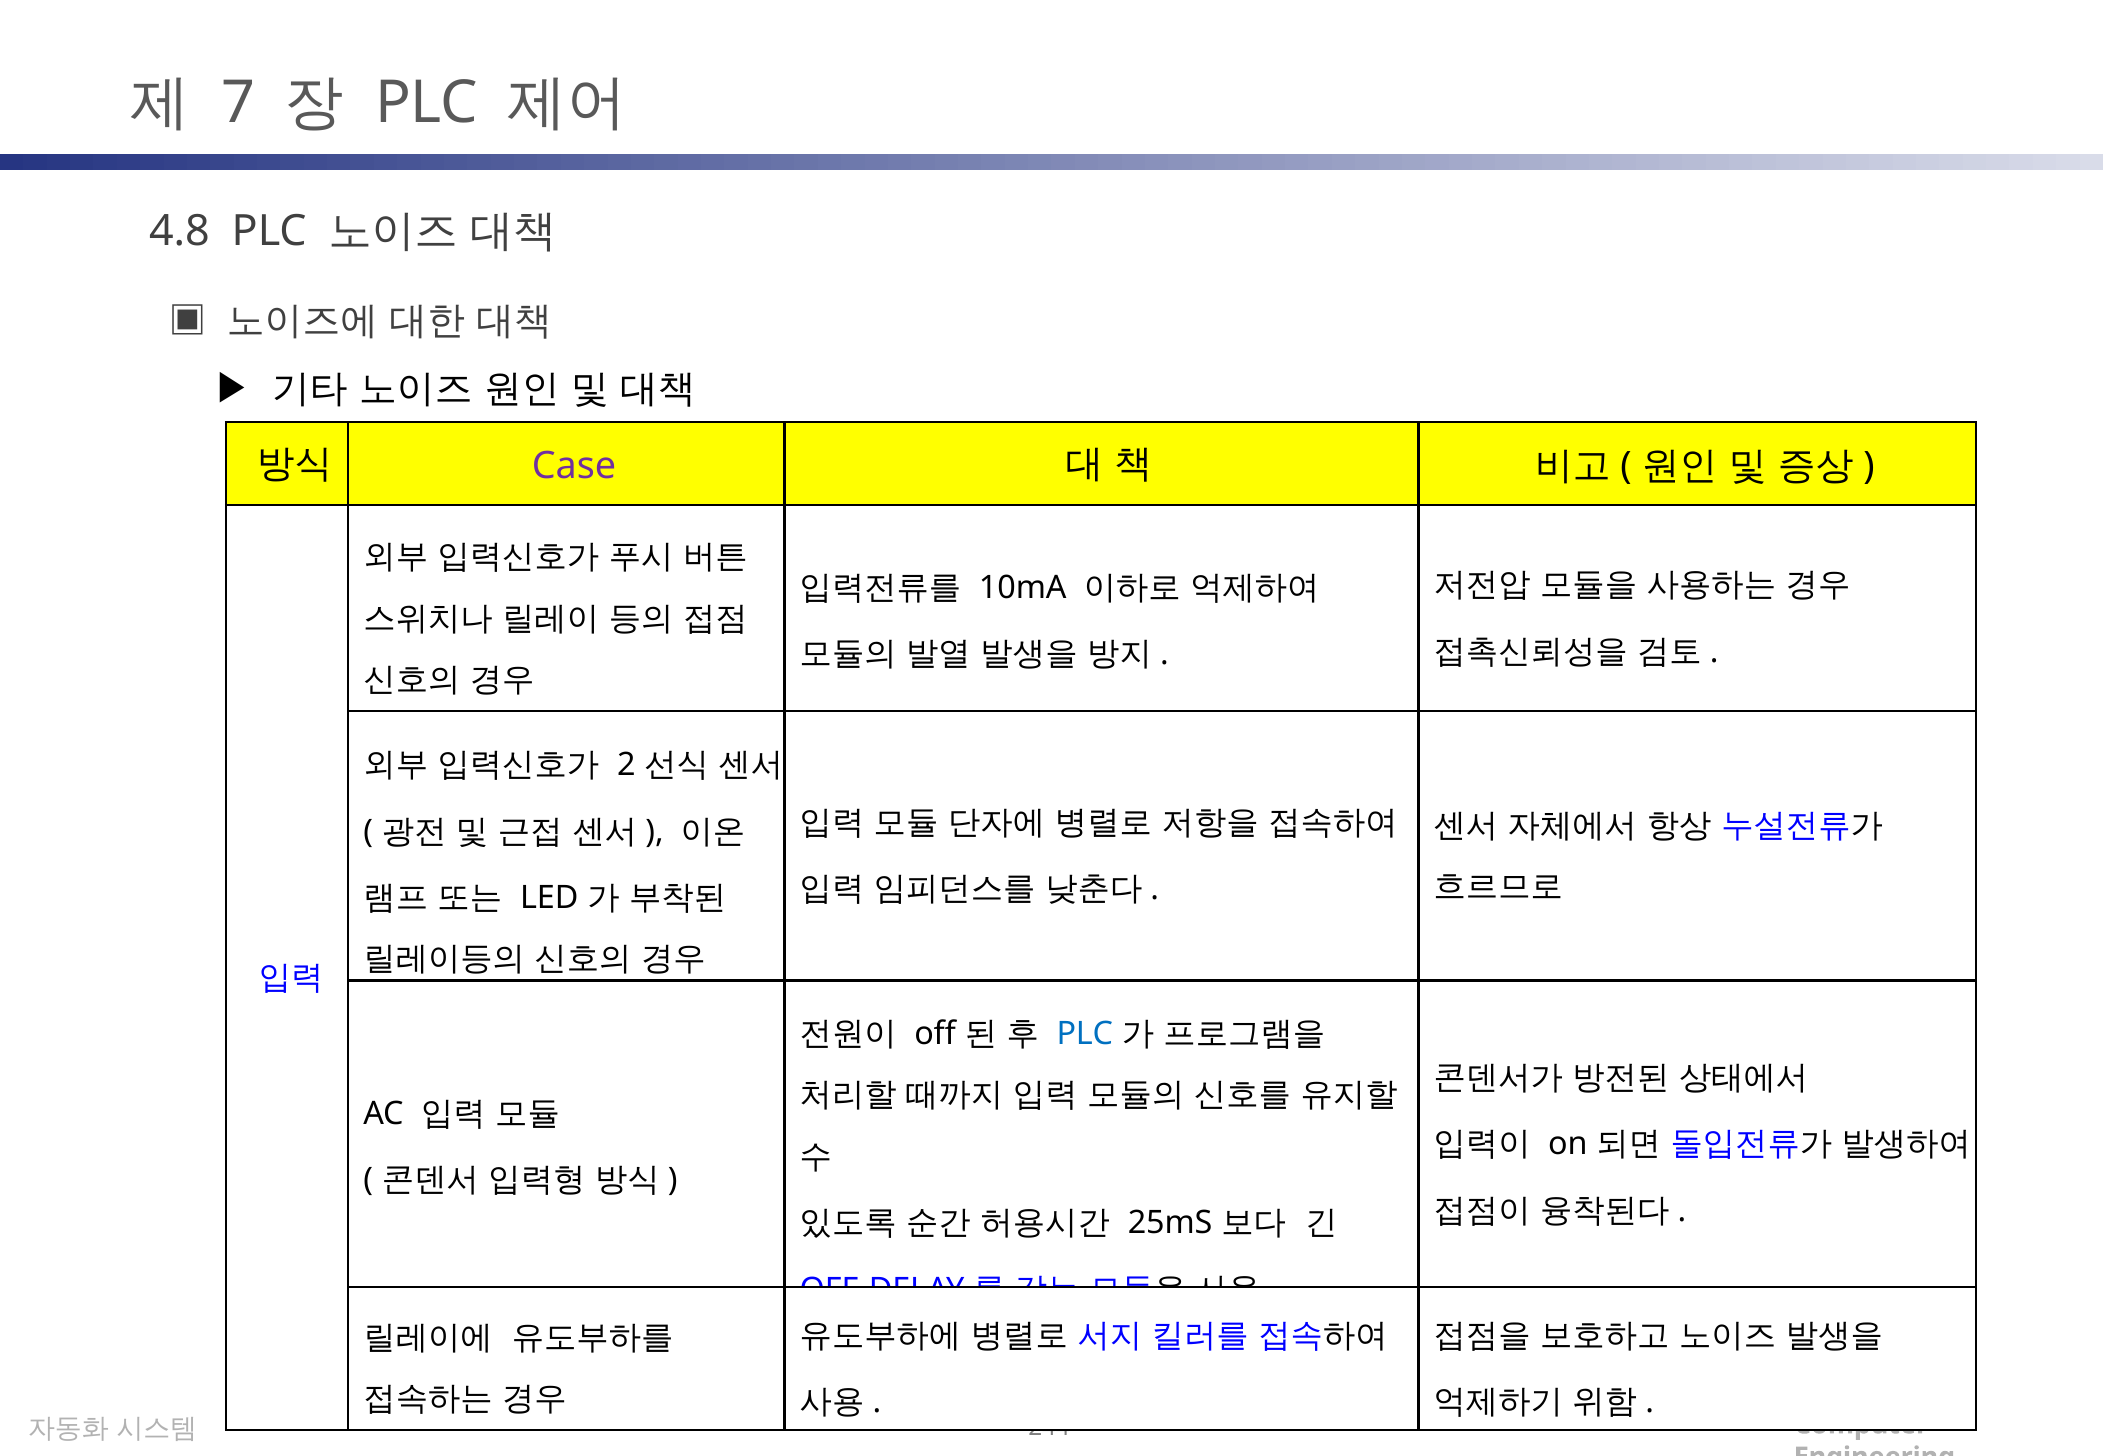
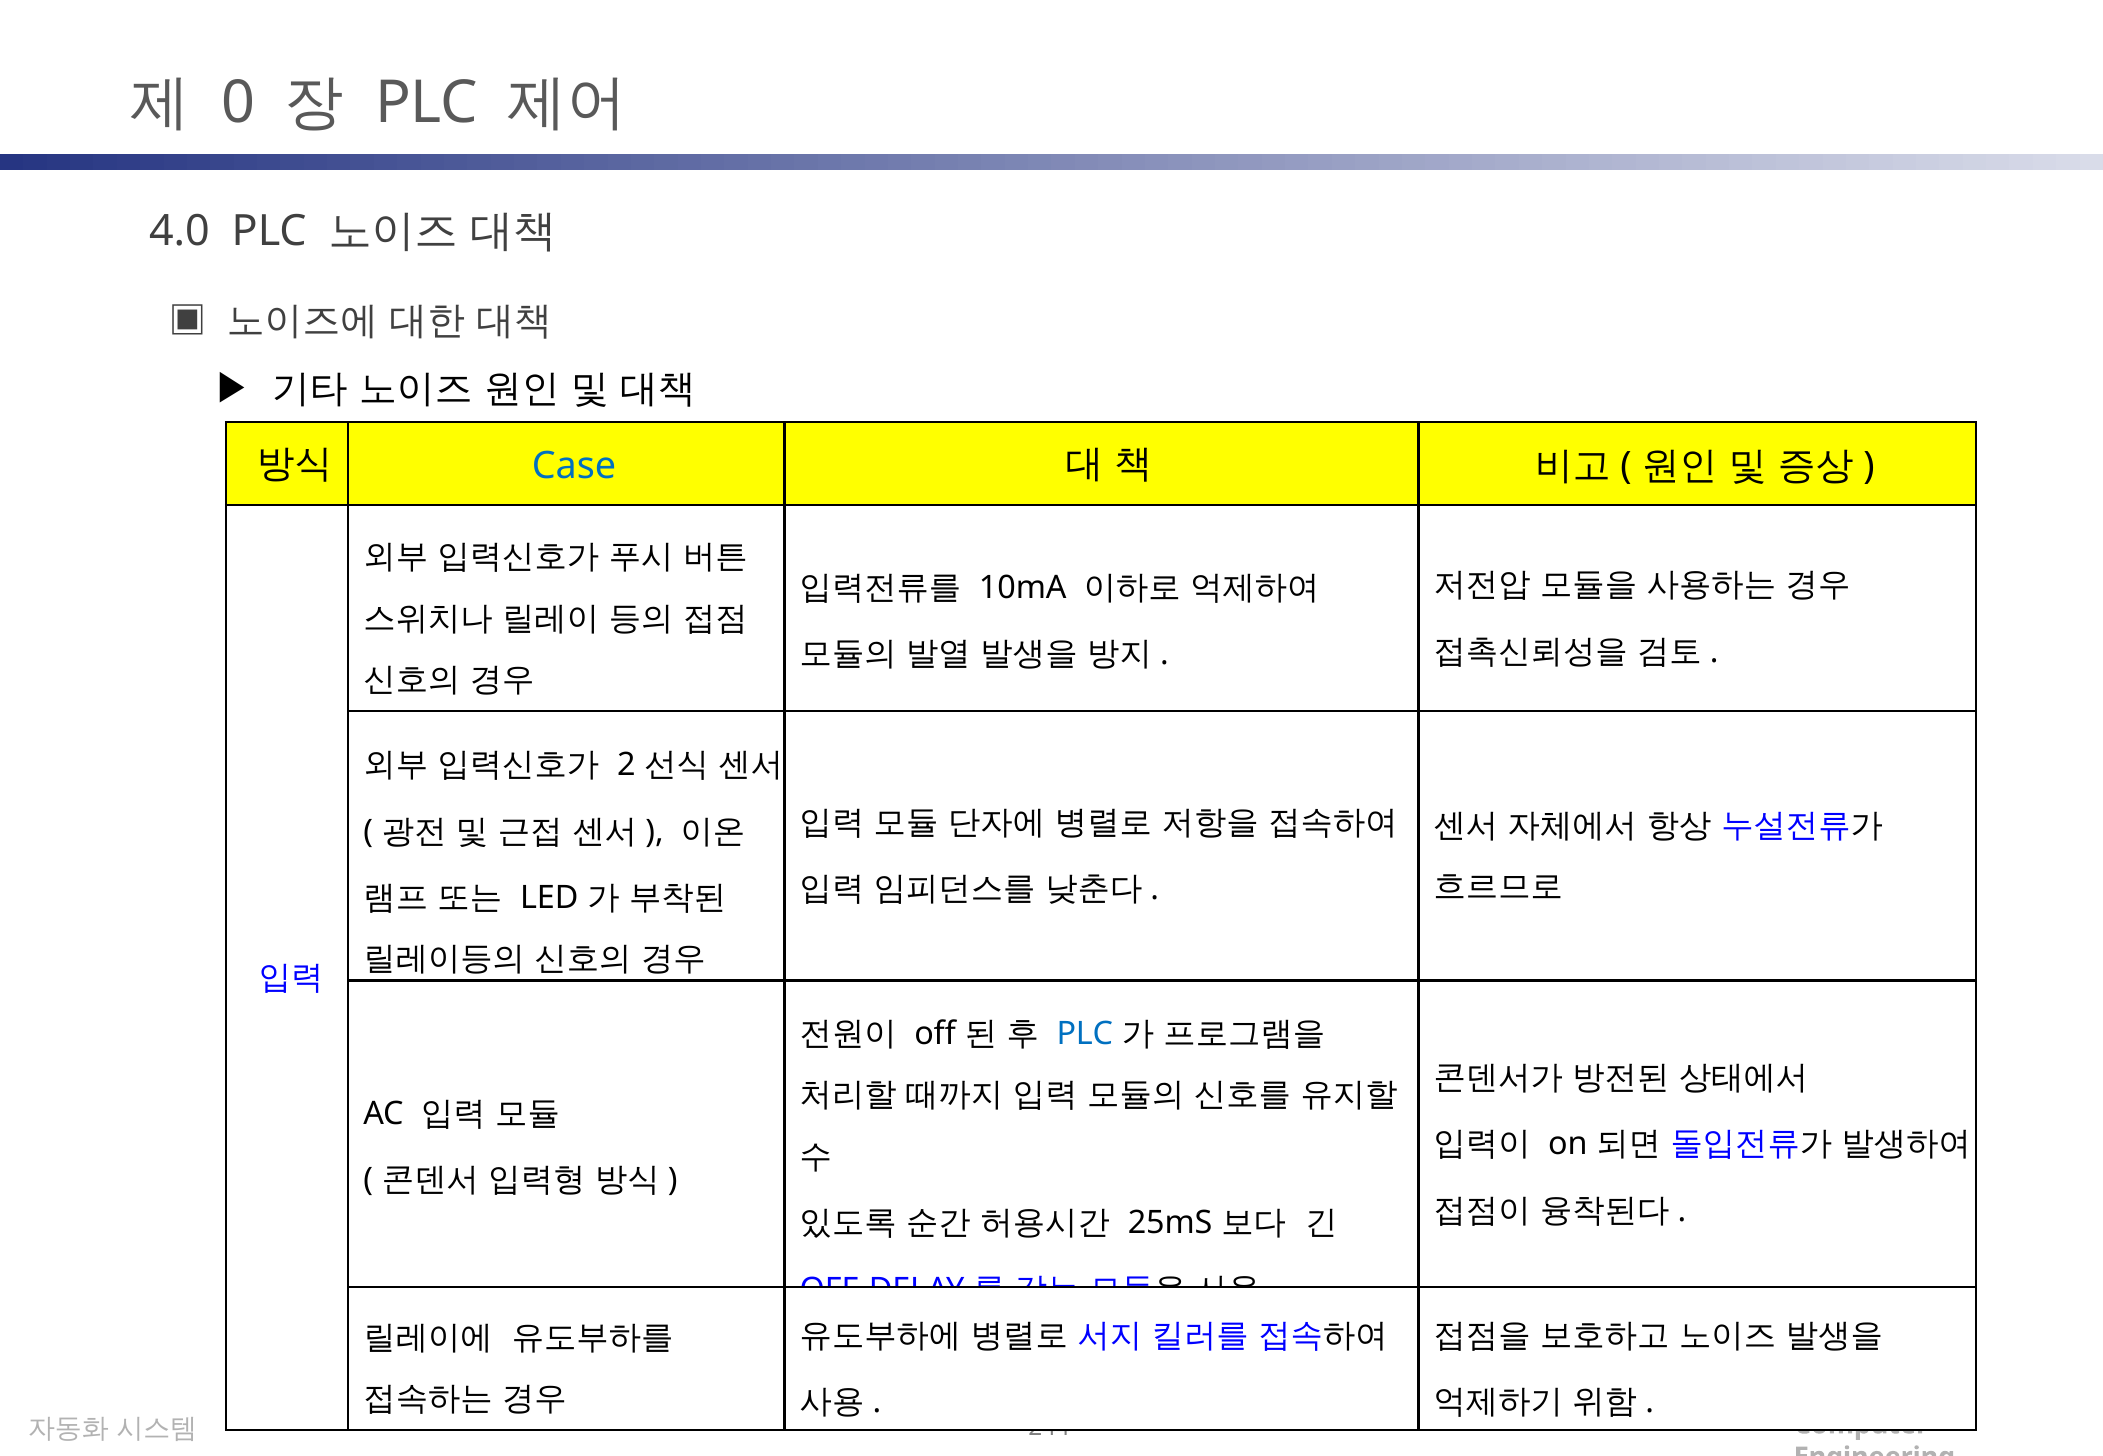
7: 7 -> 0
4.8: 4.8 -> 4.0
Case colour: purple -> blue
